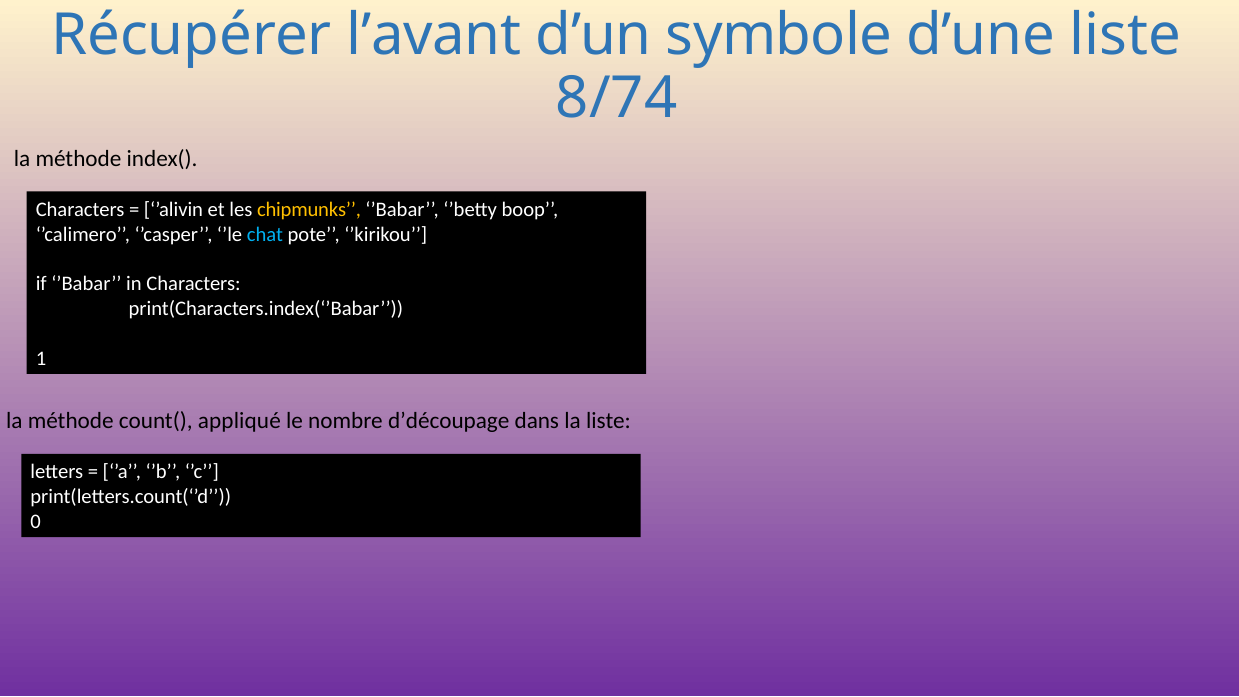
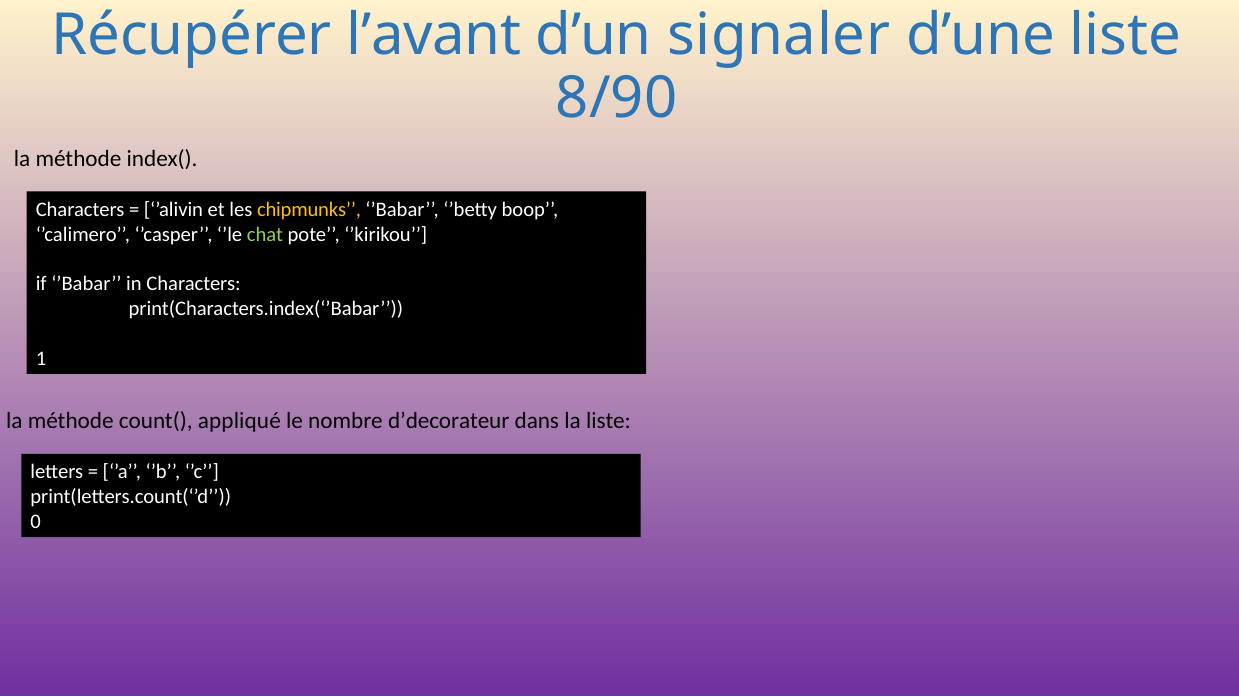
symbole: symbole -> signaler
8/74: 8/74 -> 8/90
chat colour: light blue -> light green
d’découpage: d’découpage -> d’decorateur
